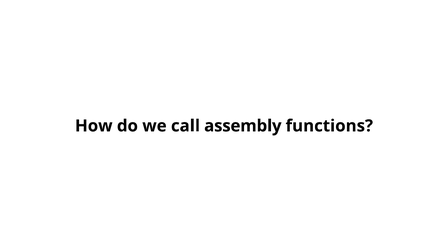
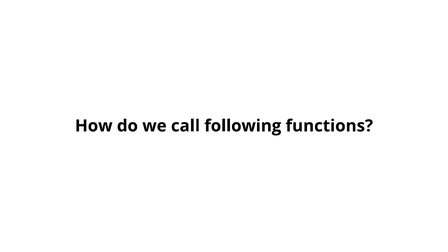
assembly: assembly -> following
